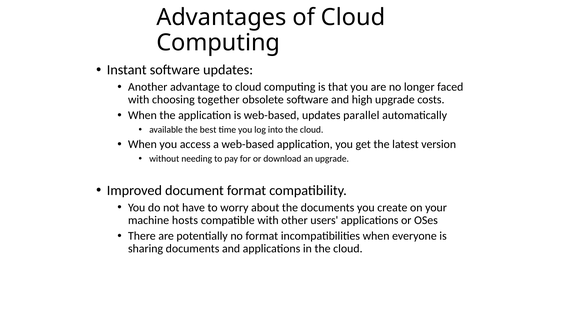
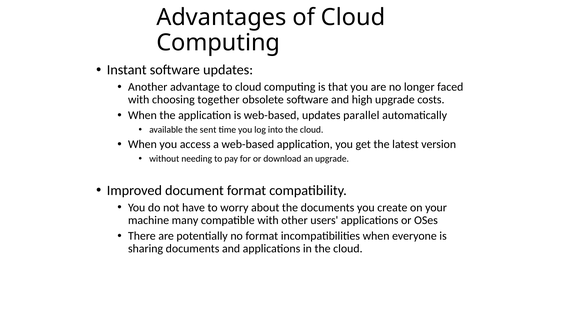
best: best -> sent
hosts: hosts -> many
